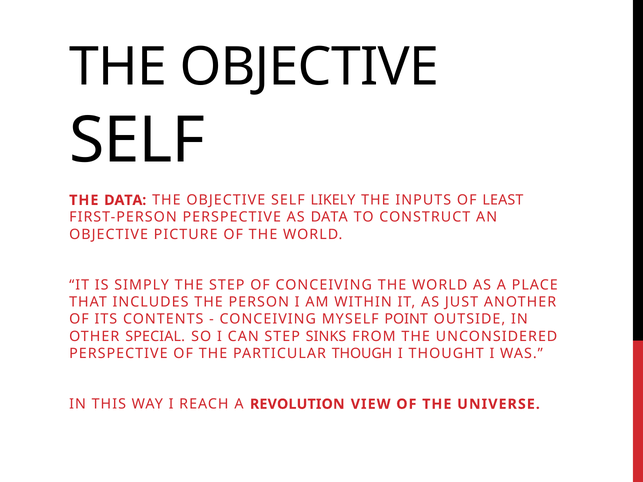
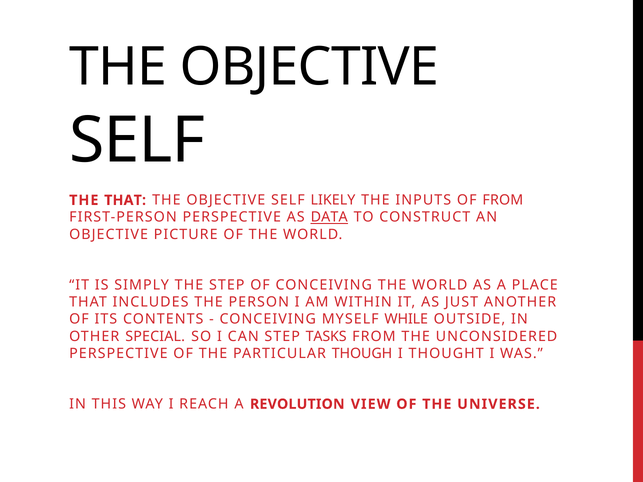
THE DATA: DATA -> THAT
OF LEAST: LEAST -> FROM
DATA at (329, 217) underline: none -> present
POINT: POINT -> WHILE
SINKS: SINKS -> TASKS
